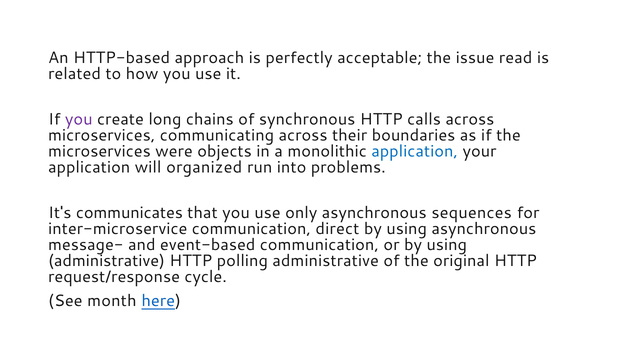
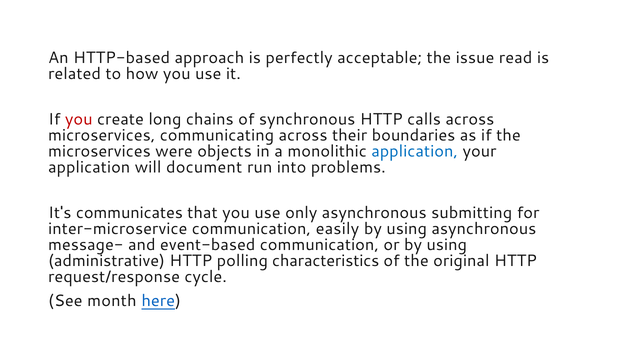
you at (79, 119) colour: purple -> red
organized: organized -> document
sequences: sequences -> submitting
direct: direct -> easily
polling administrative: administrative -> characteristics
